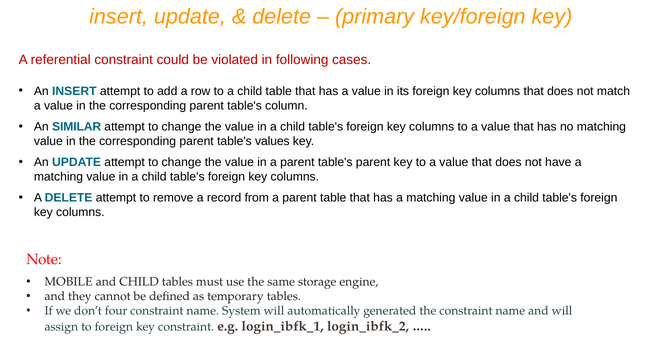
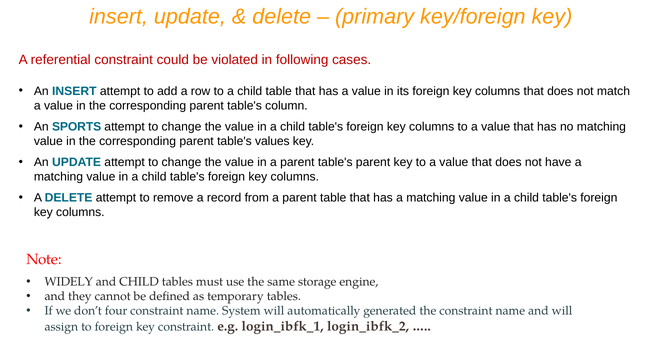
SIMILAR: SIMILAR -> SPORTS
MOBILE: MOBILE -> WIDELY
